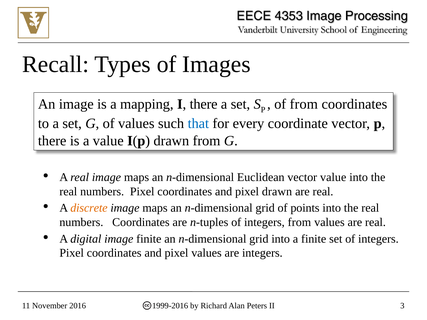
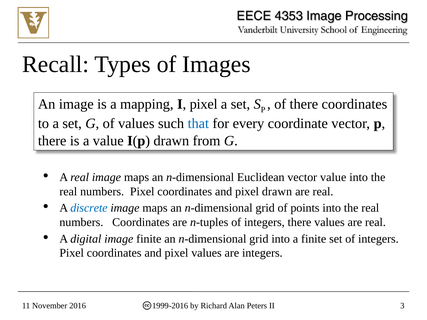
I there: there -> pixel
of from: from -> there
discrete colour: orange -> blue
integers from: from -> there
